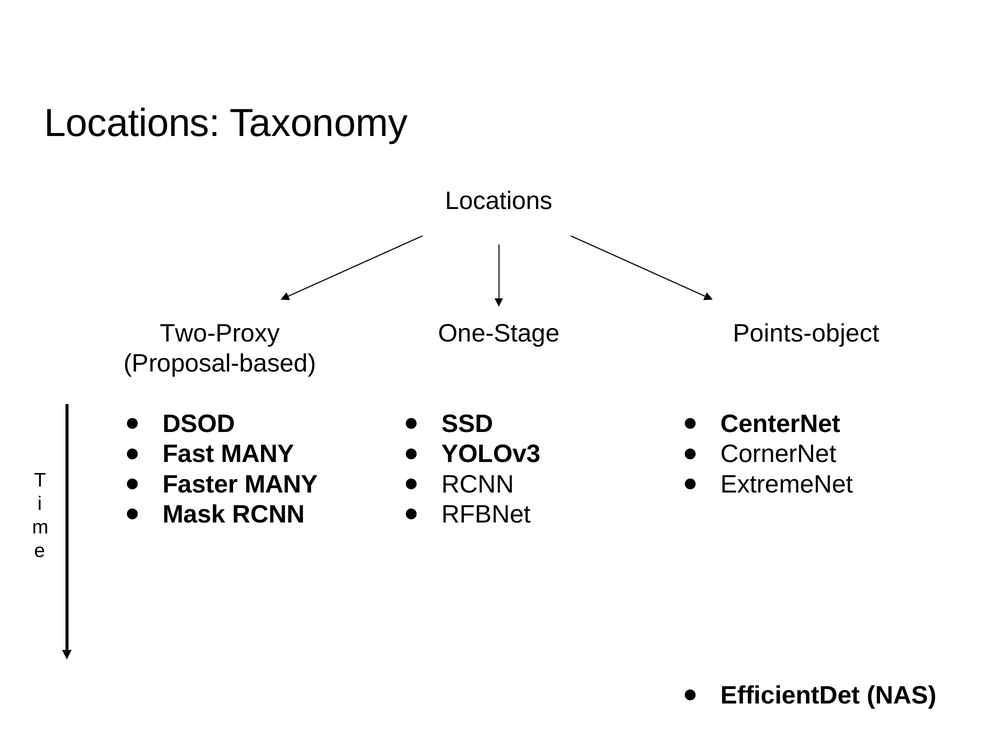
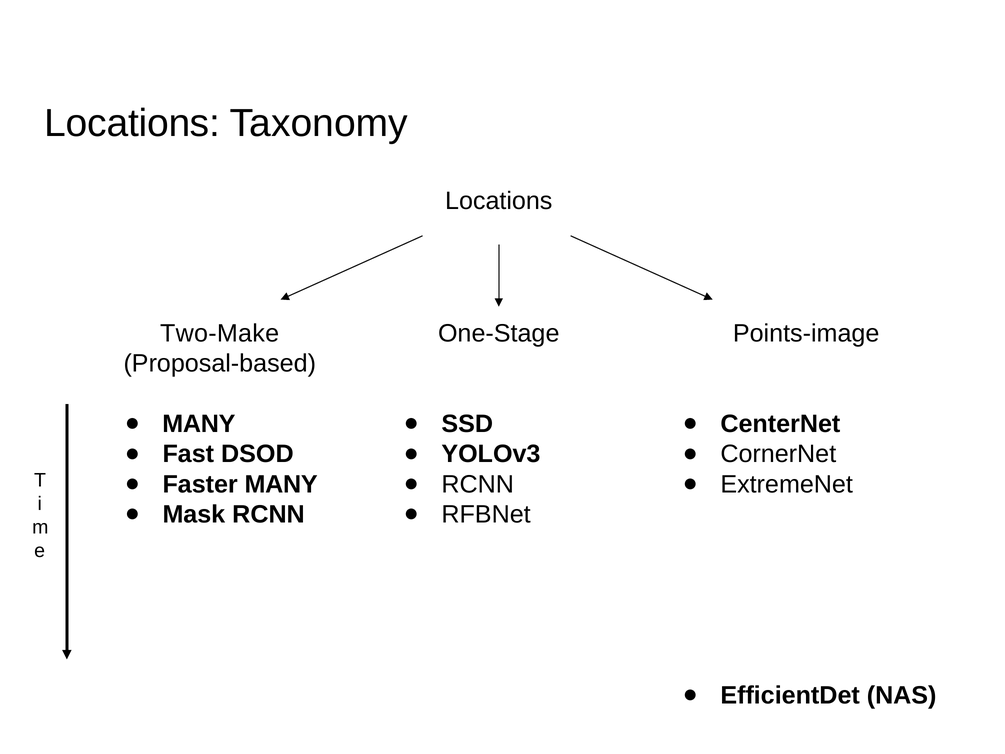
Two-Proxy: Two-Proxy -> Two-Make
Points-object: Points-object -> Points-image
DSOD at (199, 424): DSOD -> MANY
Fast MANY: MANY -> DSOD
